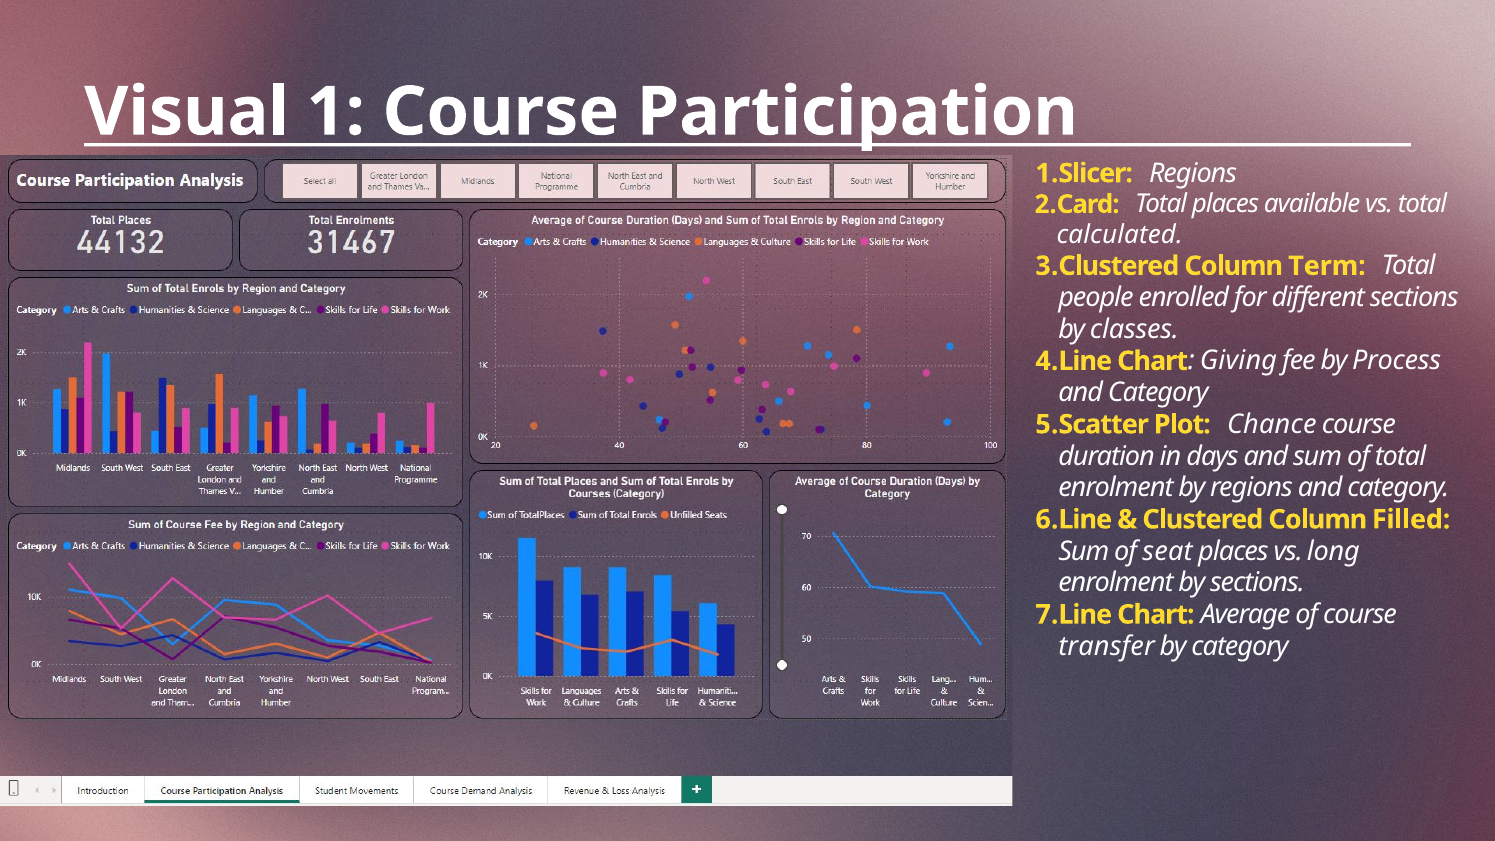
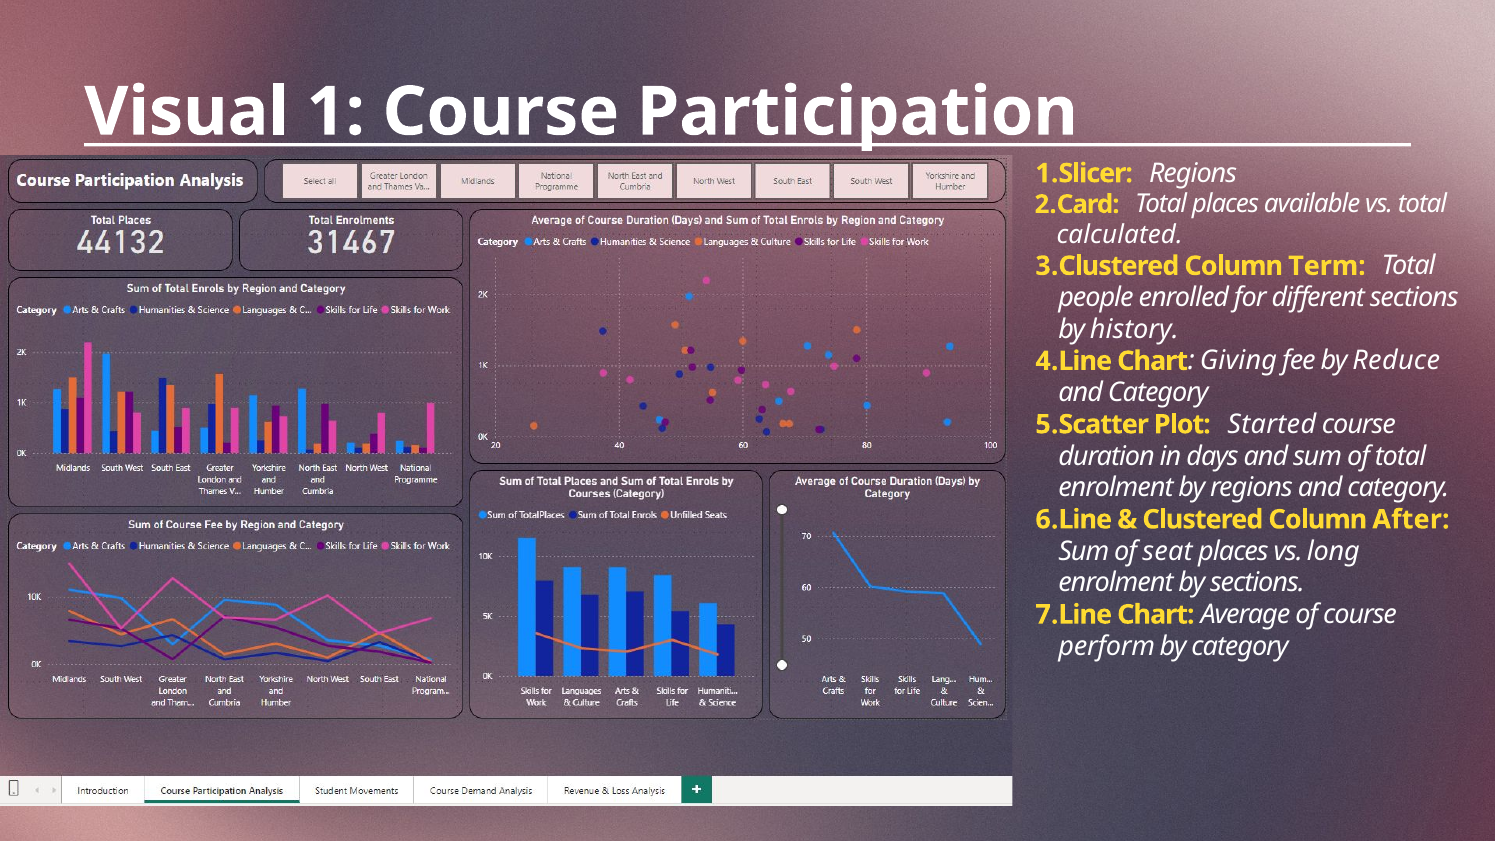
classes: classes -> history
Process: Process -> Reduce
Chance: Chance -> Started
Filled: Filled -> After
transfer: transfer -> perform
